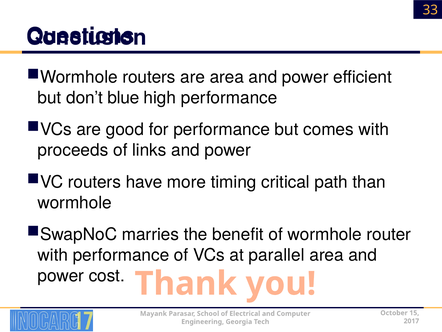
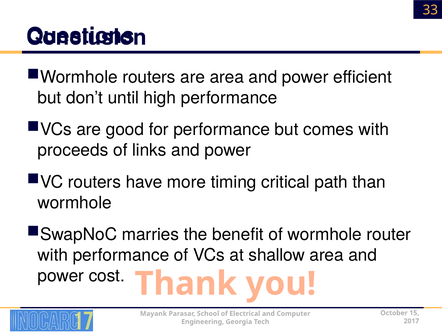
blue: blue -> until
parallel: parallel -> shallow
